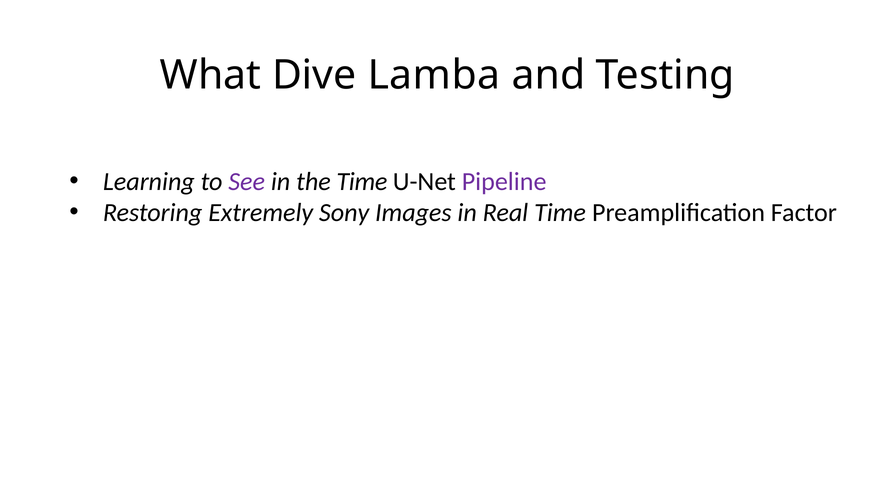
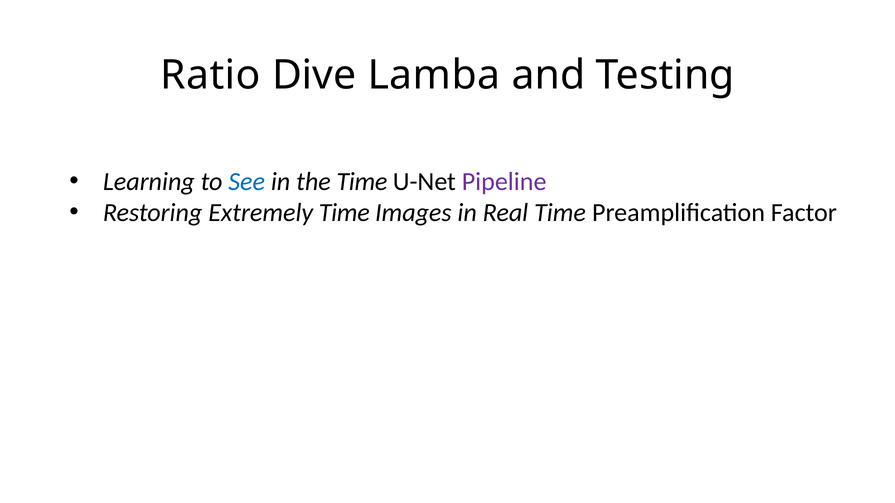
What: What -> Ratio
See colour: purple -> blue
Extremely Sony: Sony -> Time
